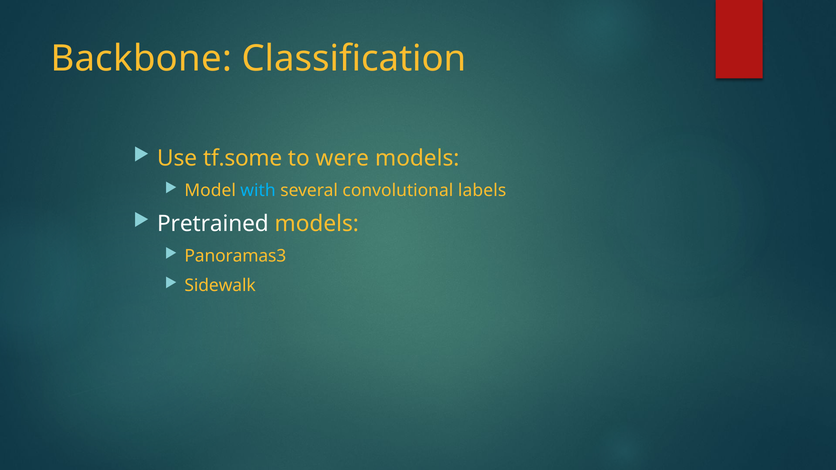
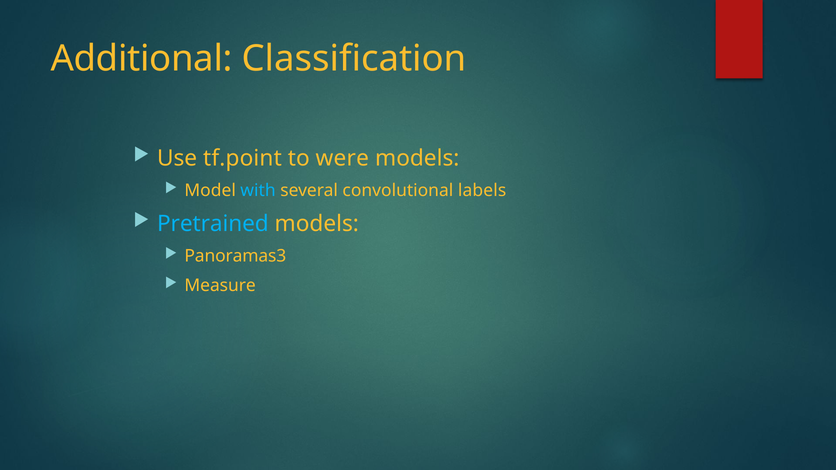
Backbone: Backbone -> Additional
tf.some: tf.some -> tf.point
Pretrained colour: white -> light blue
Sidewalk: Sidewalk -> Measure
